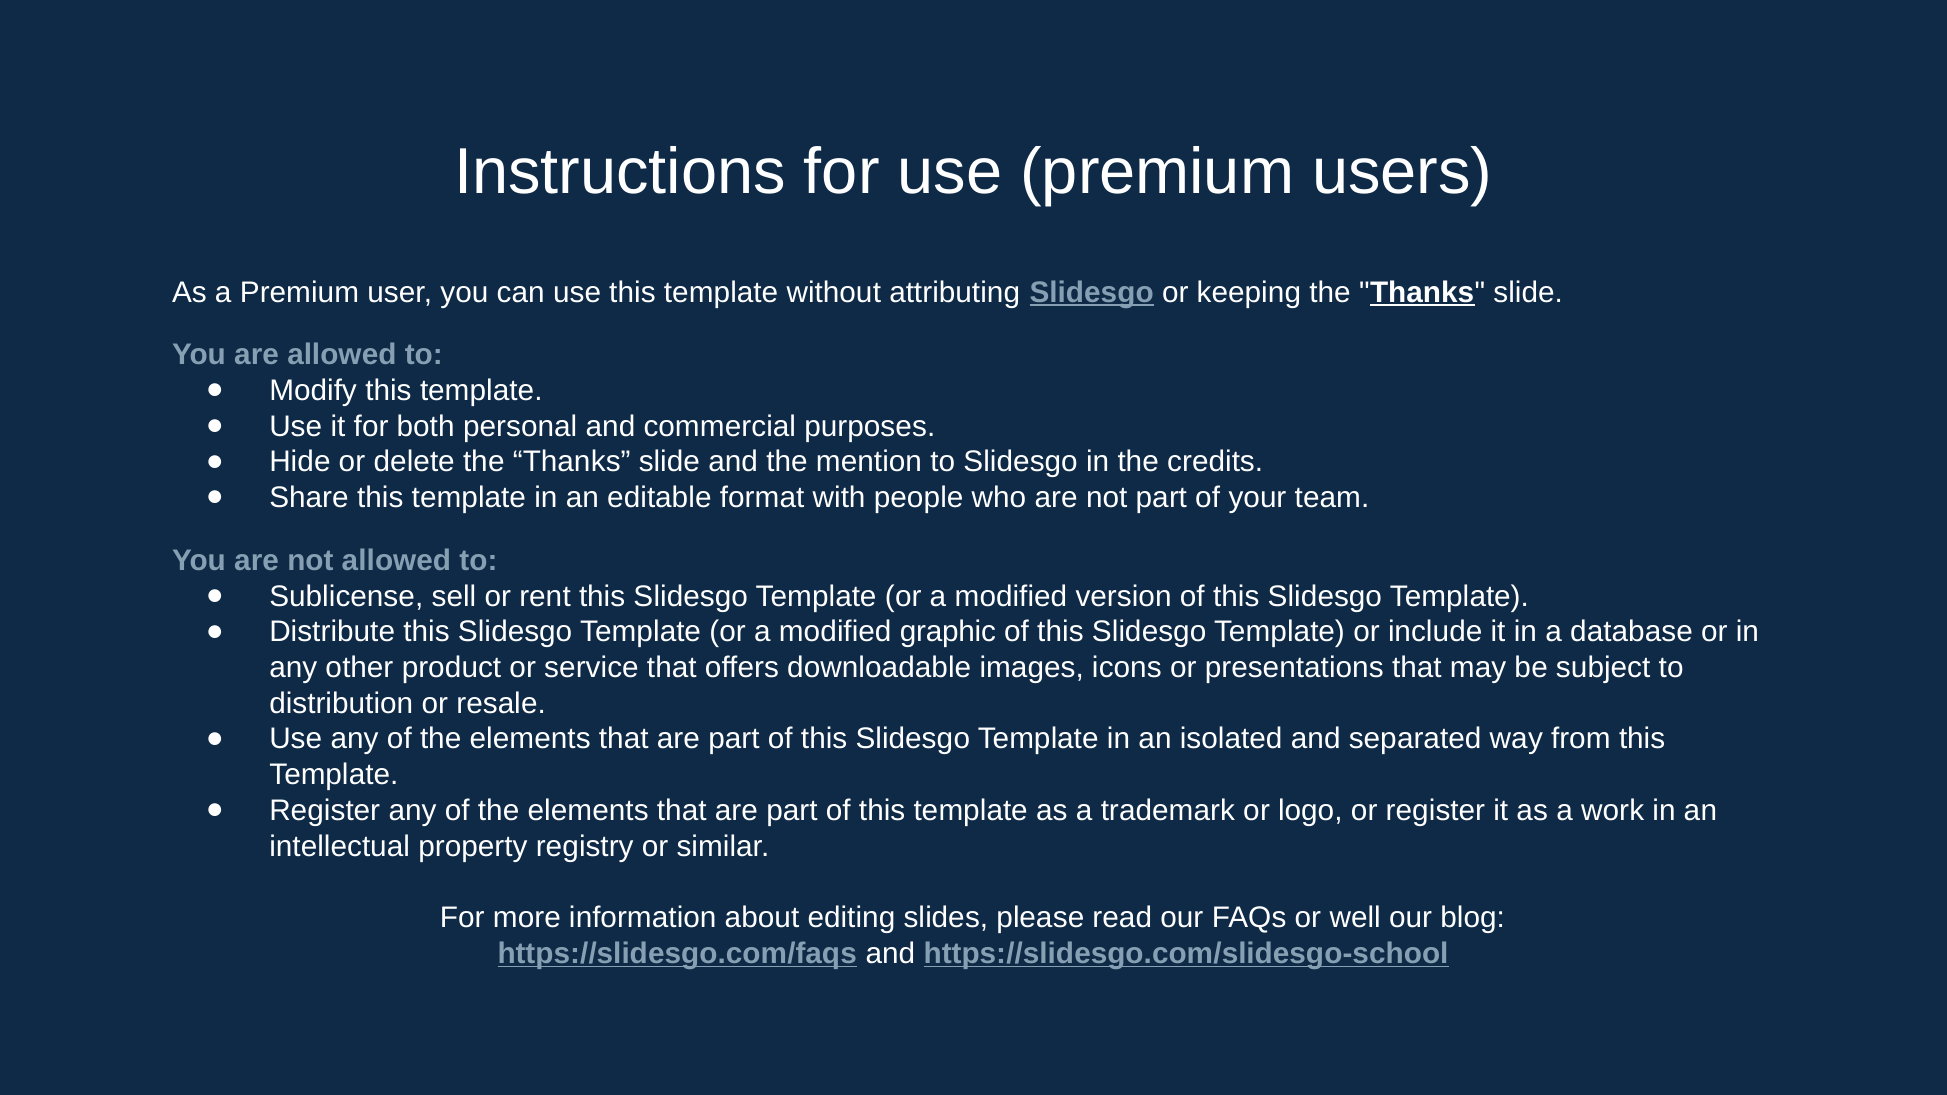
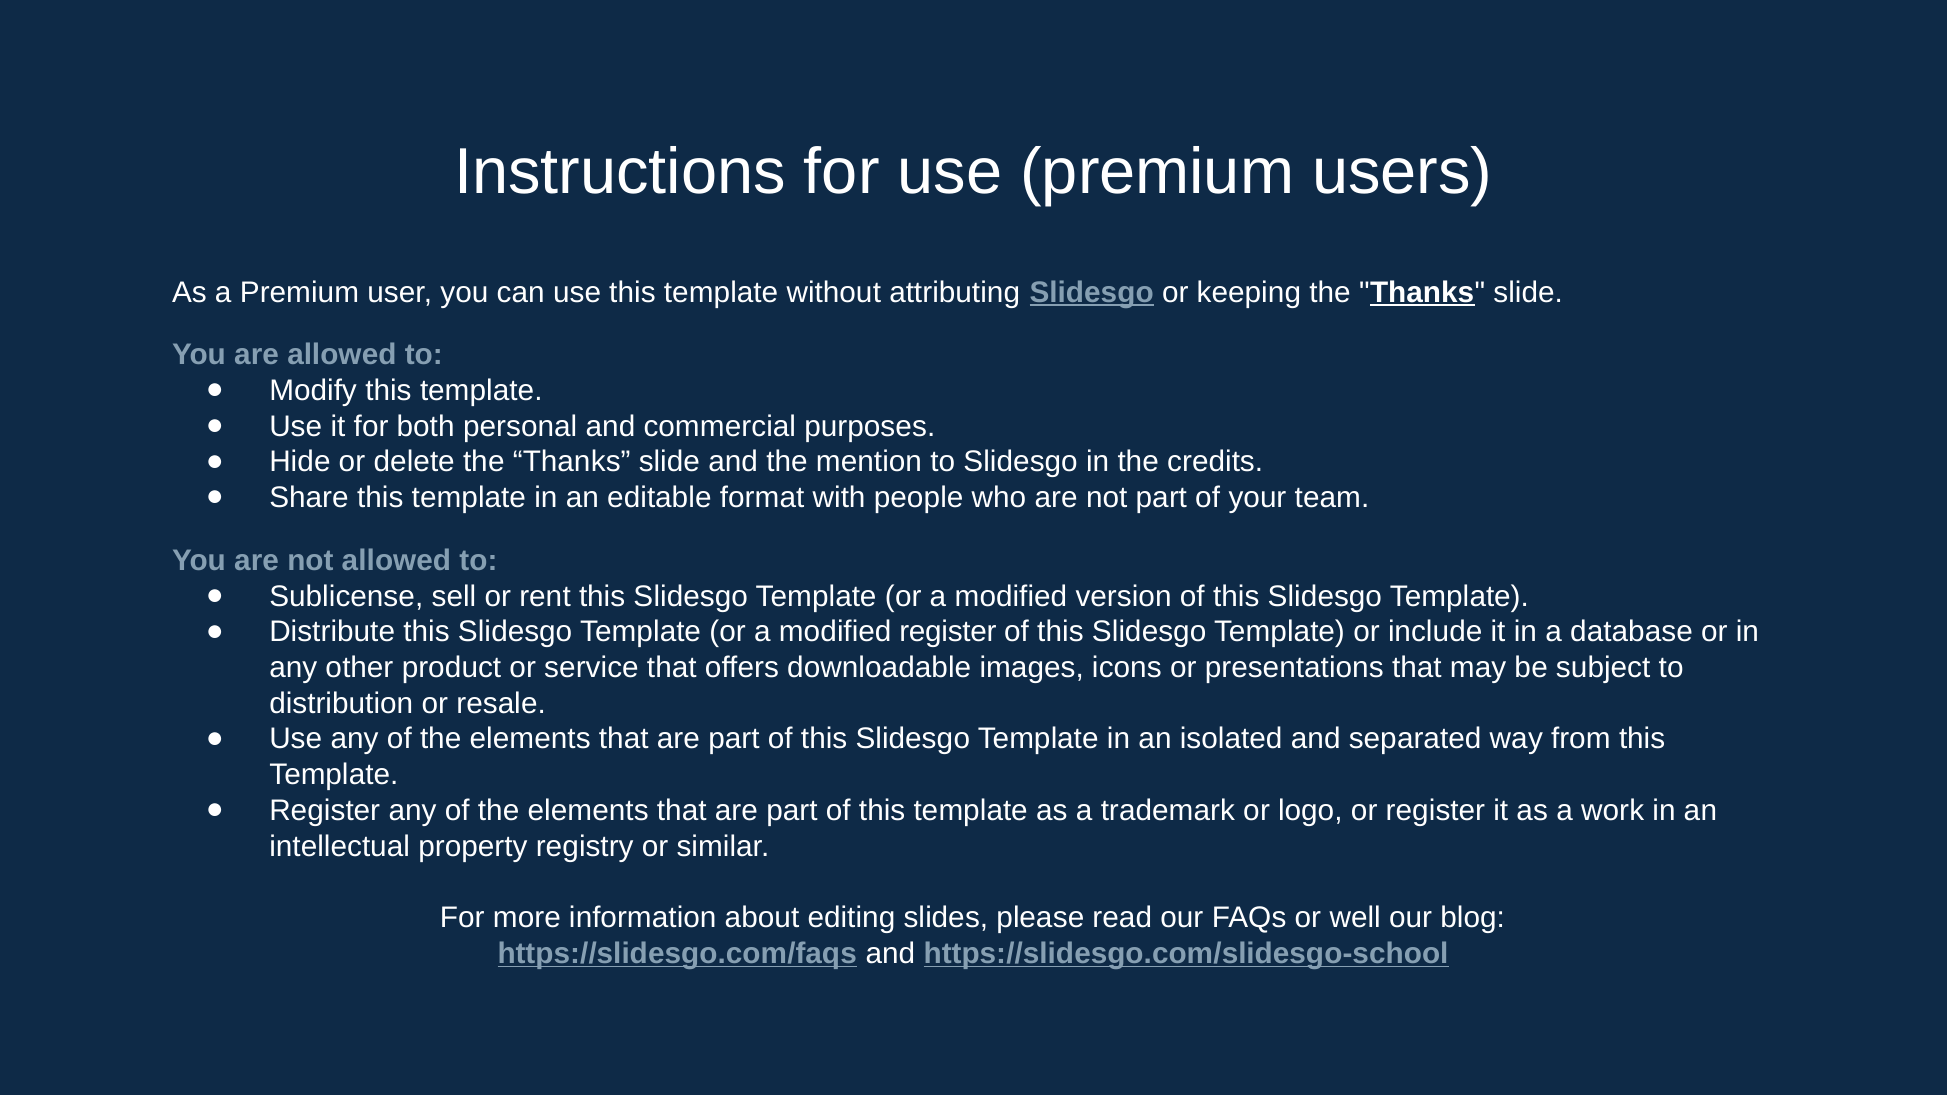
modified graphic: graphic -> register
